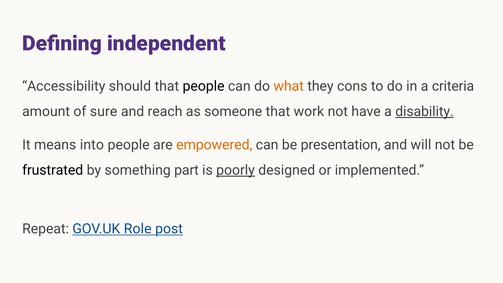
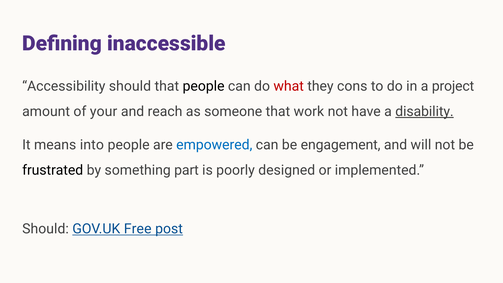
independent: independent -> inaccessible
what colour: orange -> red
criteria: criteria -> project
sure: sure -> your
empowered colour: orange -> blue
presentation: presentation -> engagement
poorly underline: present -> none
Repeat at (46, 229): Repeat -> Should
Role: Role -> Free
